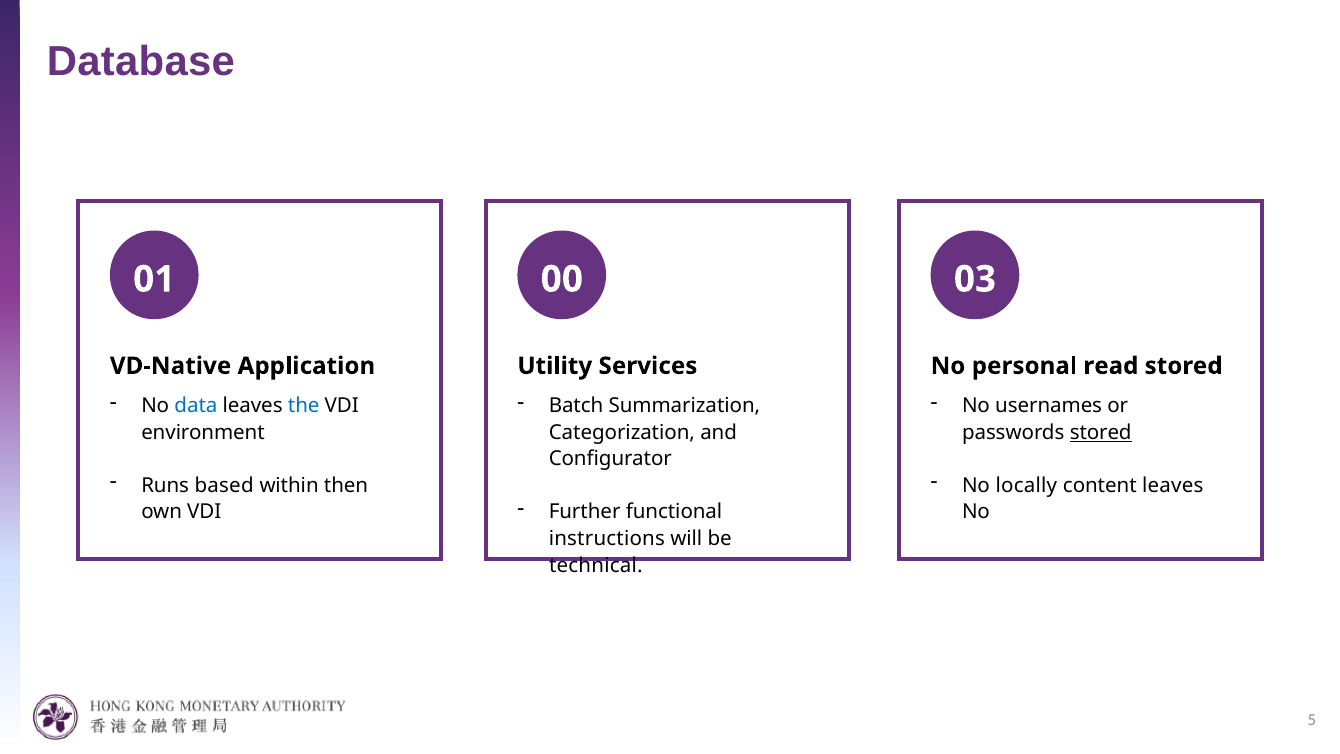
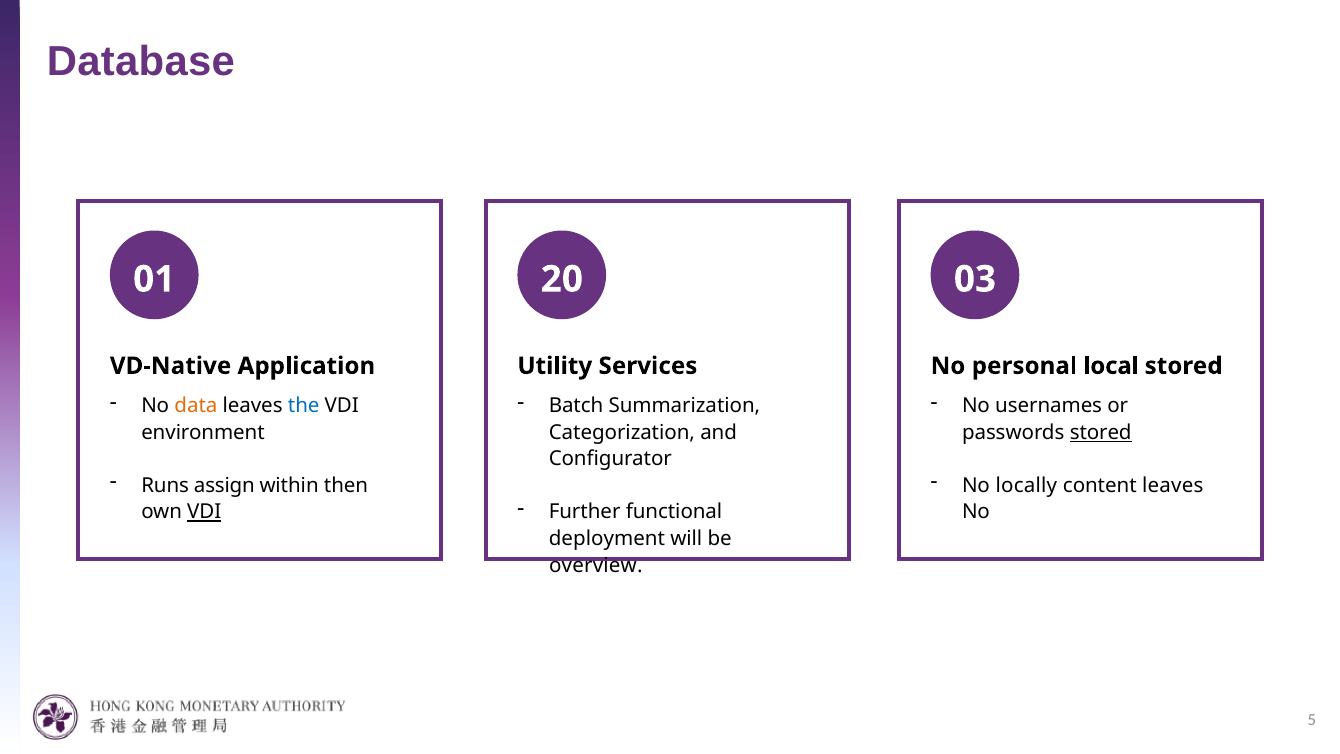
00: 00 -> 20
read: read -> local
data colour: blue -> orange
based: based -> assign
VDI at (204, 512) underline: none -> present
instructions: instructions -> deployment
technical: technical -> overview
